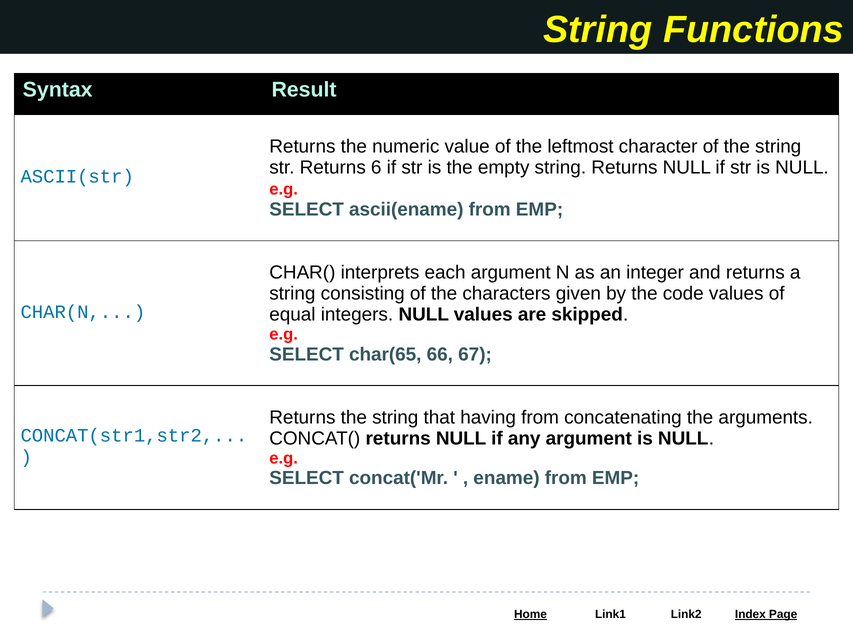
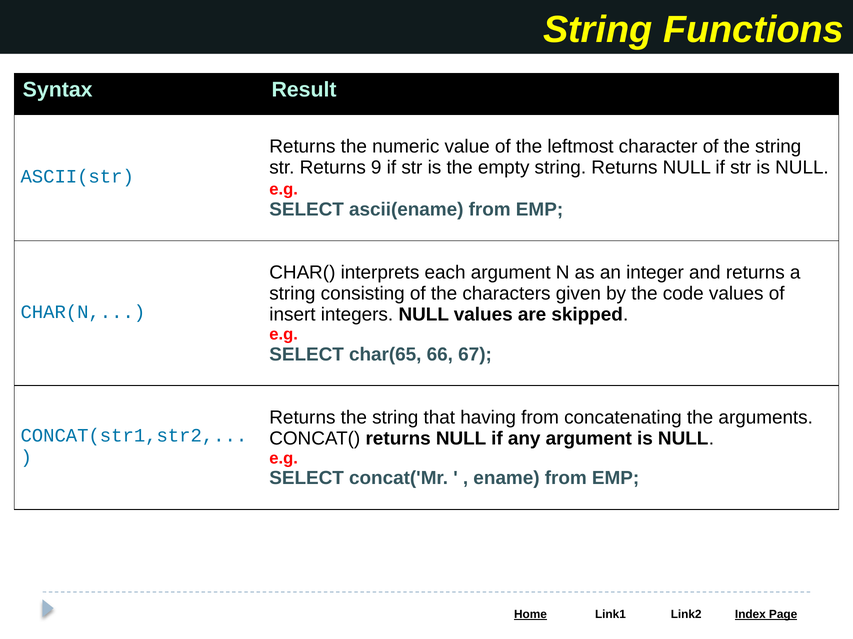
6: 6 -> 9
equal: equal -> insert
